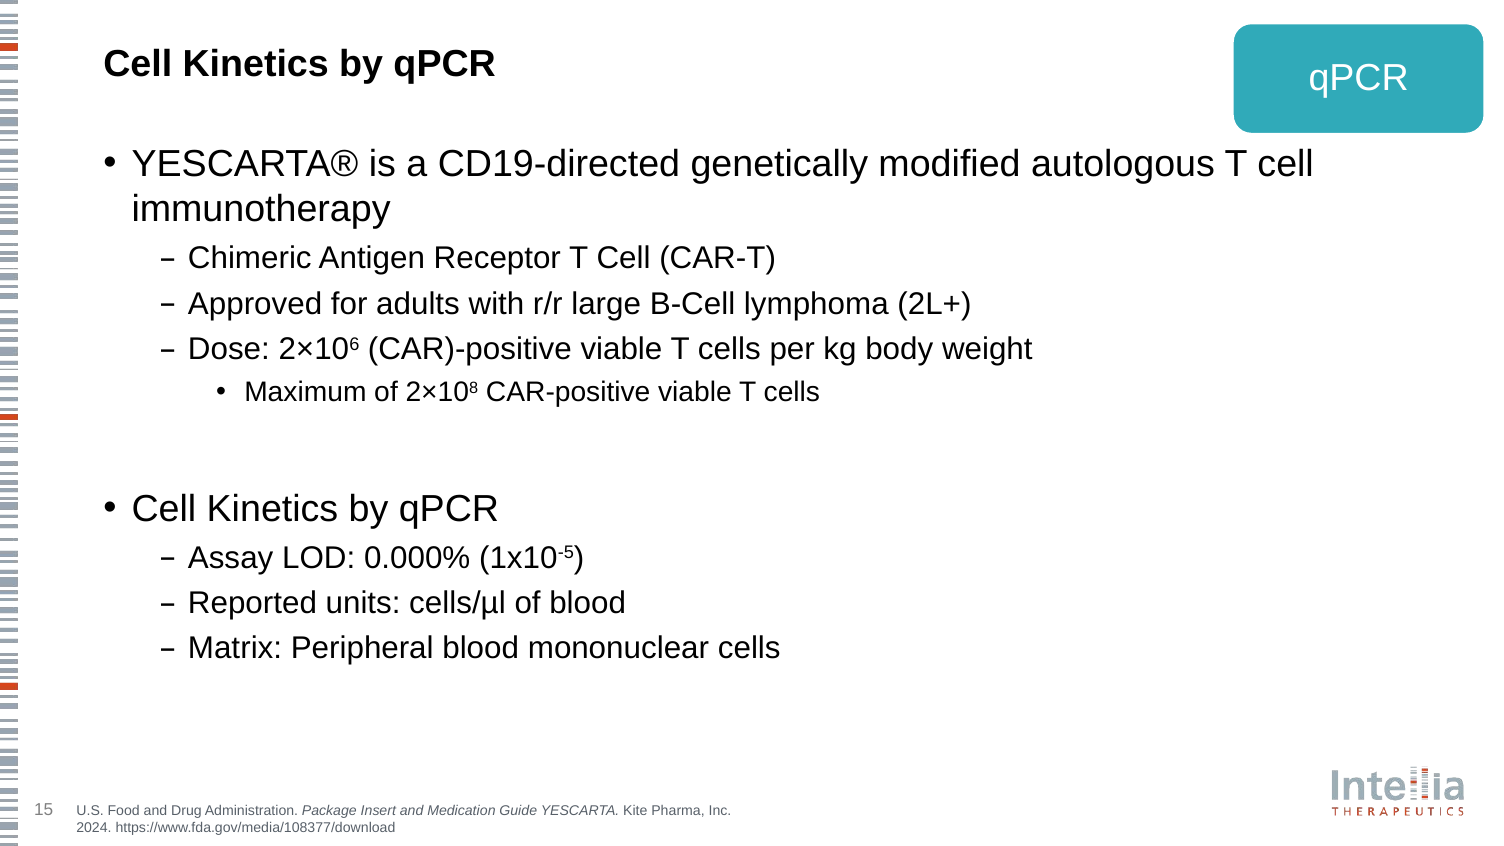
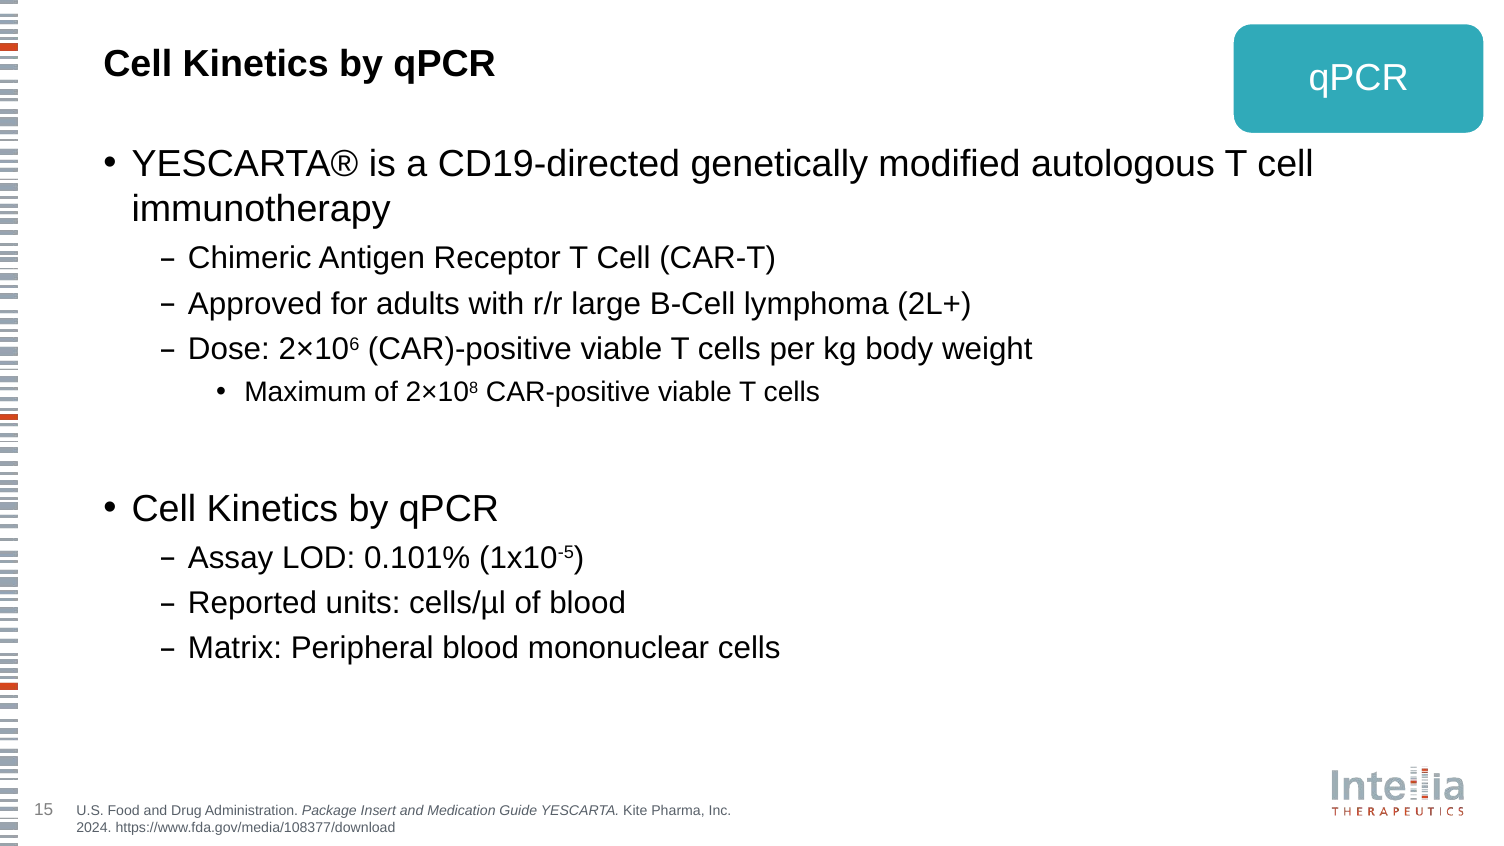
0.000%: 0.000% -> 0.101%
